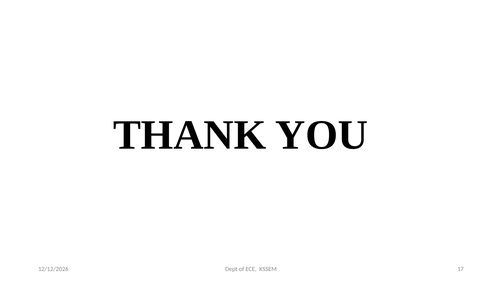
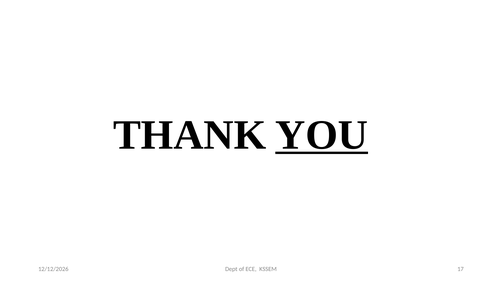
YOU underline: none -> present
